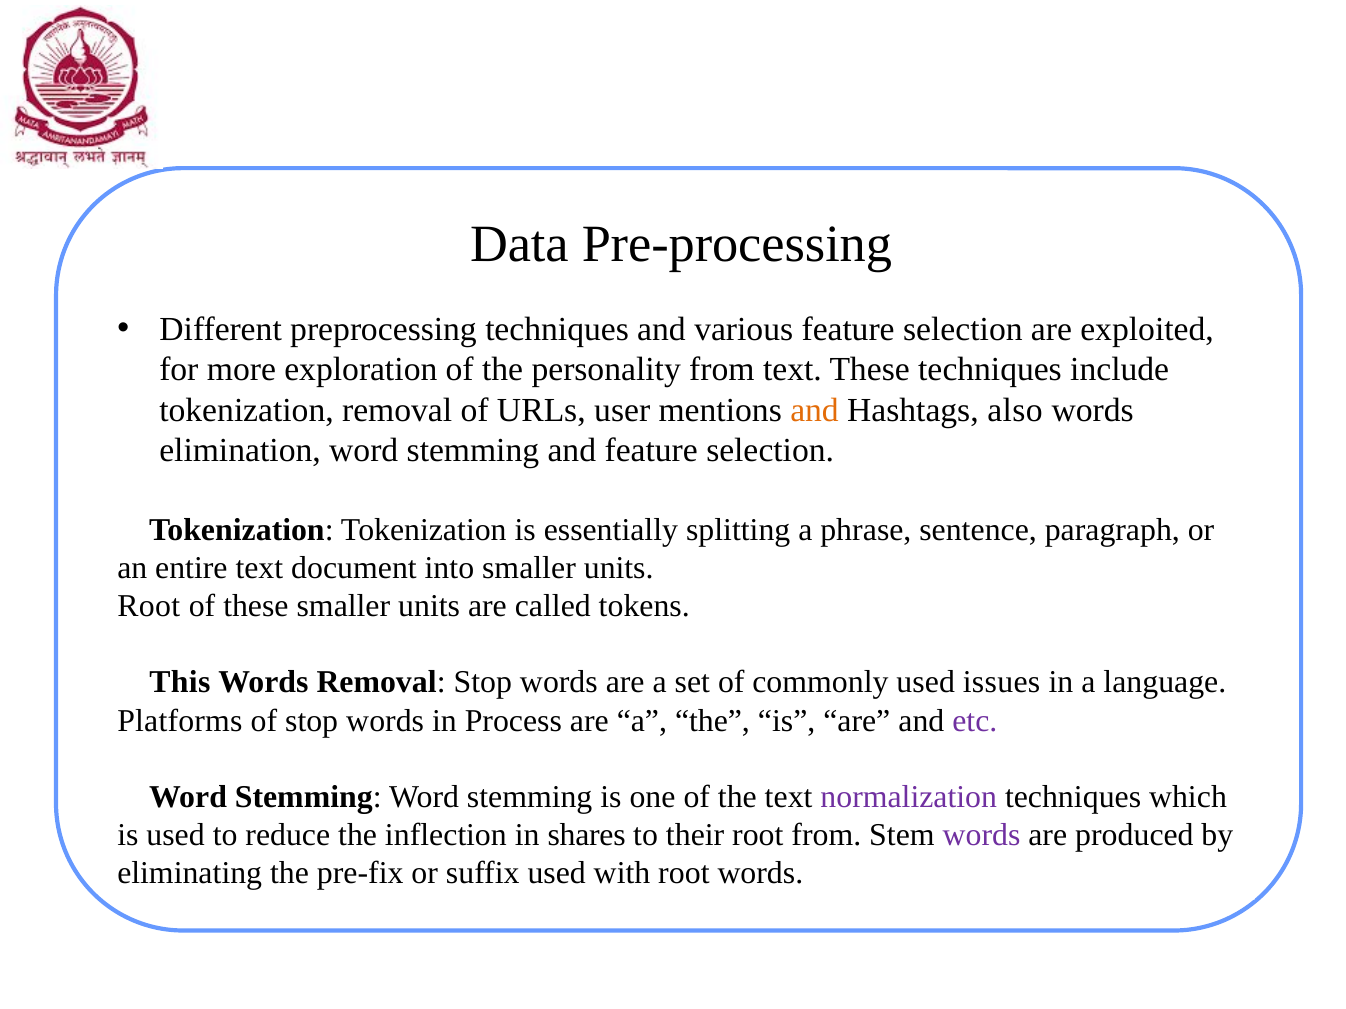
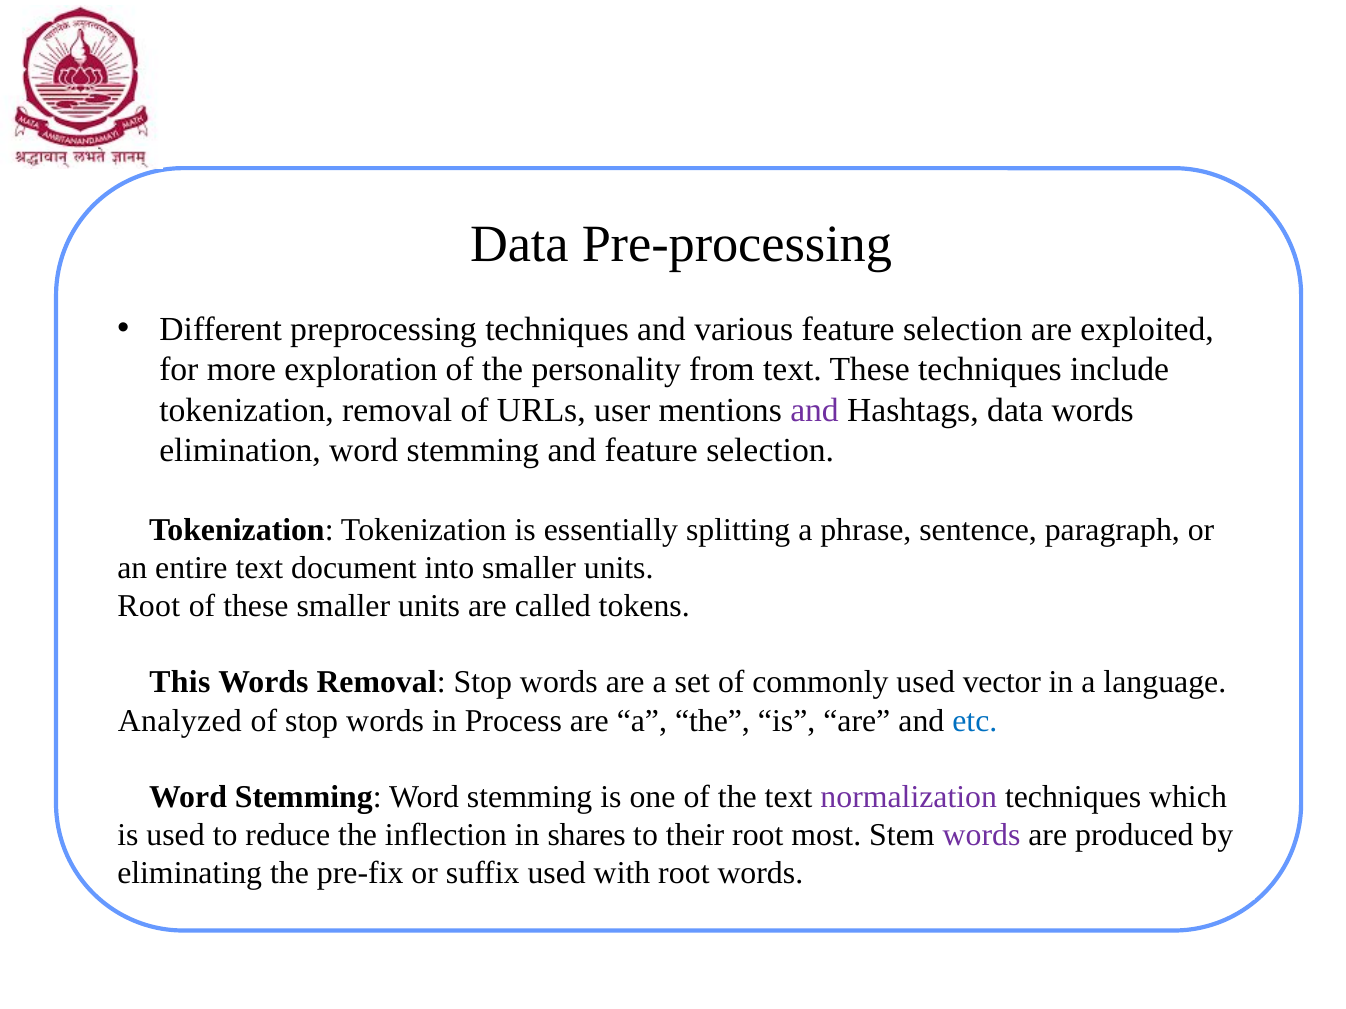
and at (815, 410) colour: orange -> purple
Hashtags also: also -> data
issues: issues -> vector
Platforms: Platforms -> Analyzed
etc colour: purple -> blue
root from: from -> most
